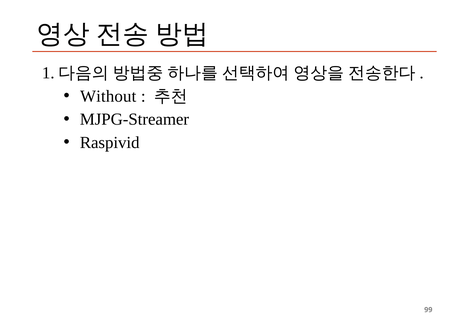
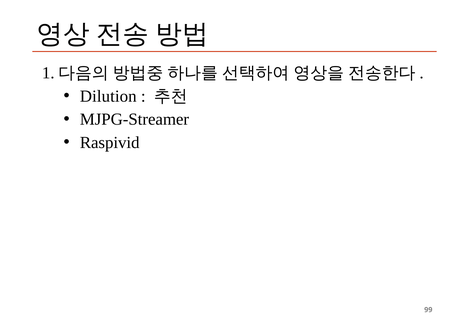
Without: Without -> Dilution
